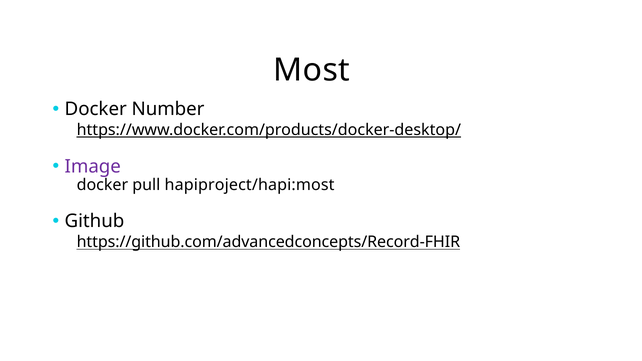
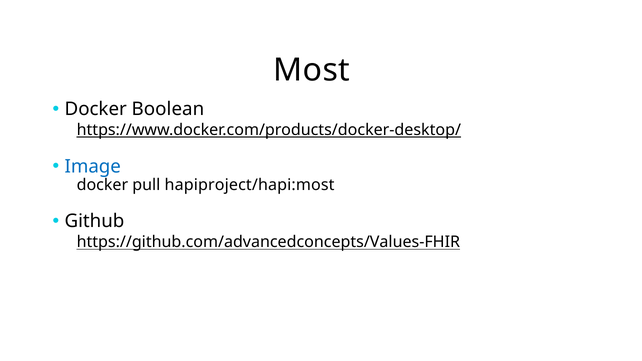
Number: Number -> Boolean
Image colour: purple -> blue
https://github.com/advancedconcepts/Record-FHIR: https://github.com/advancedconcepts/Record-FHIR -> https://github.com/advancedconcepts/Values-FHIR
